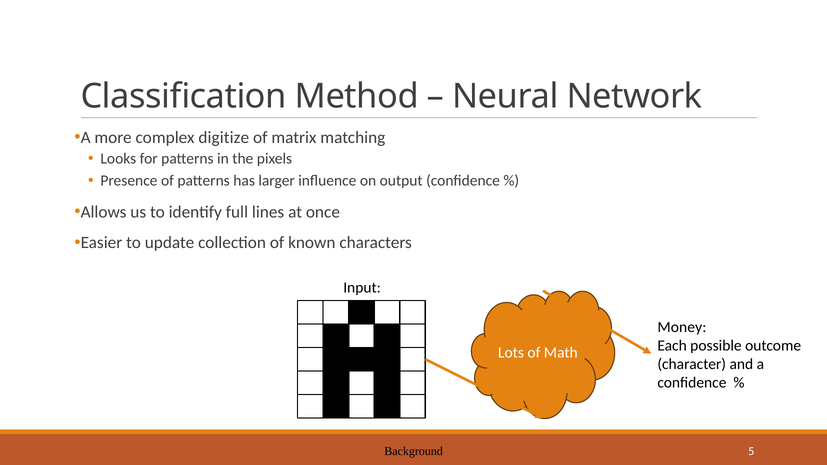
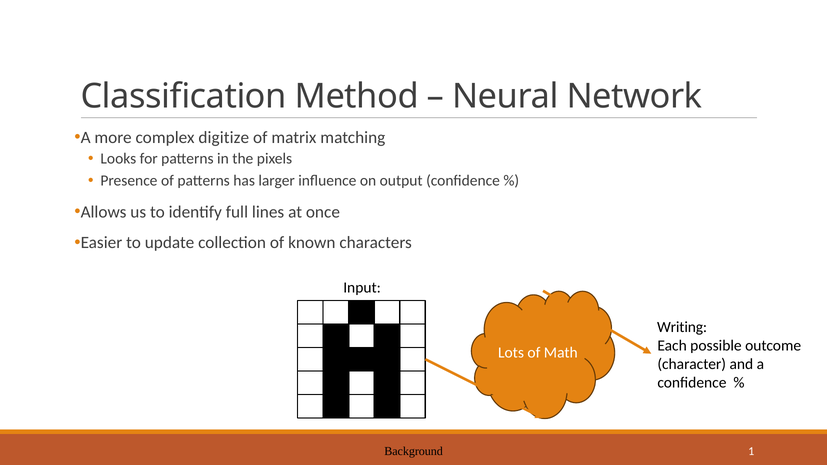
Money: Money -> Writing
5: 5 -> 1
